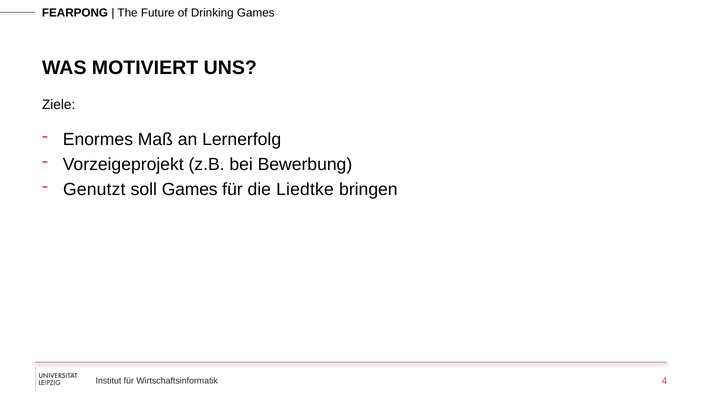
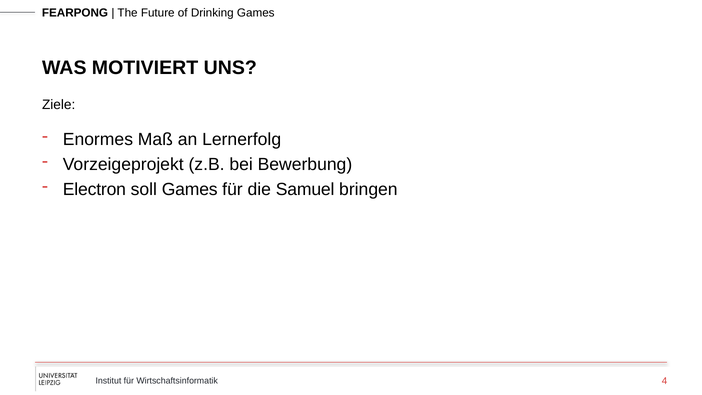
Genutzt: Genutzt -> Electron
Liedtke: Liedtke -> Samuel
